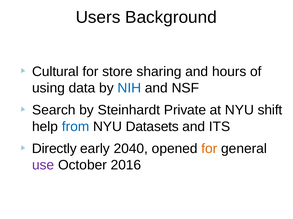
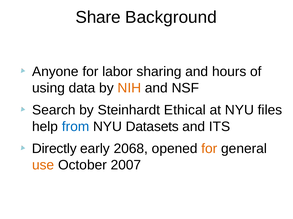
Users: Users -> Share
Cultural: Cultural -> Anyone
store: store -> labor
NIH colour: blue -> orange
Private: Private -> Ethical
shift: shift -> files
2040: 2040 -> 2068
use colour: purple -> orange
2016: 2016 -> 2007
